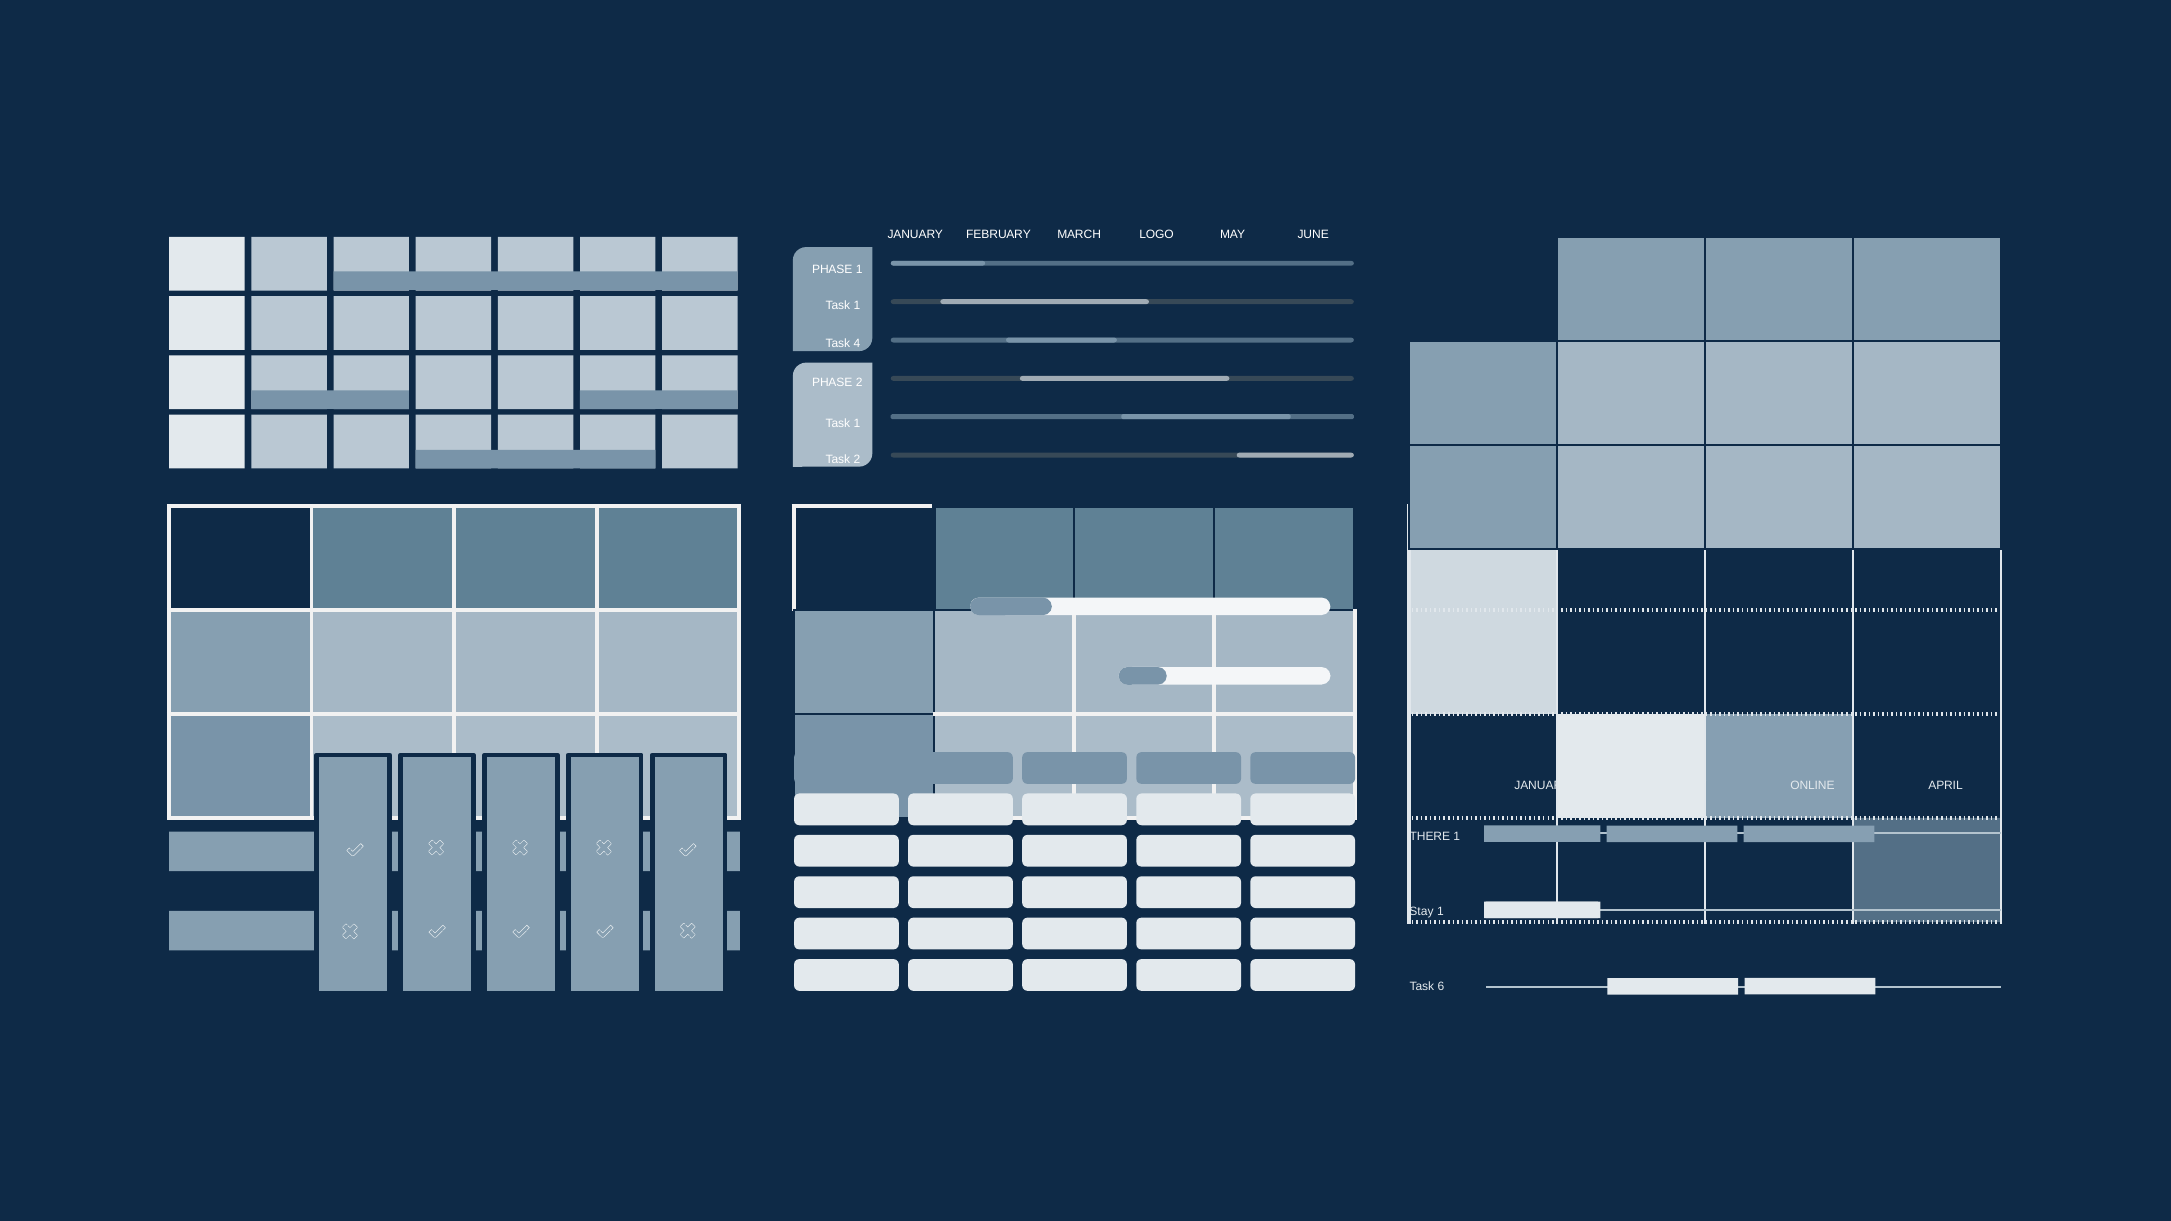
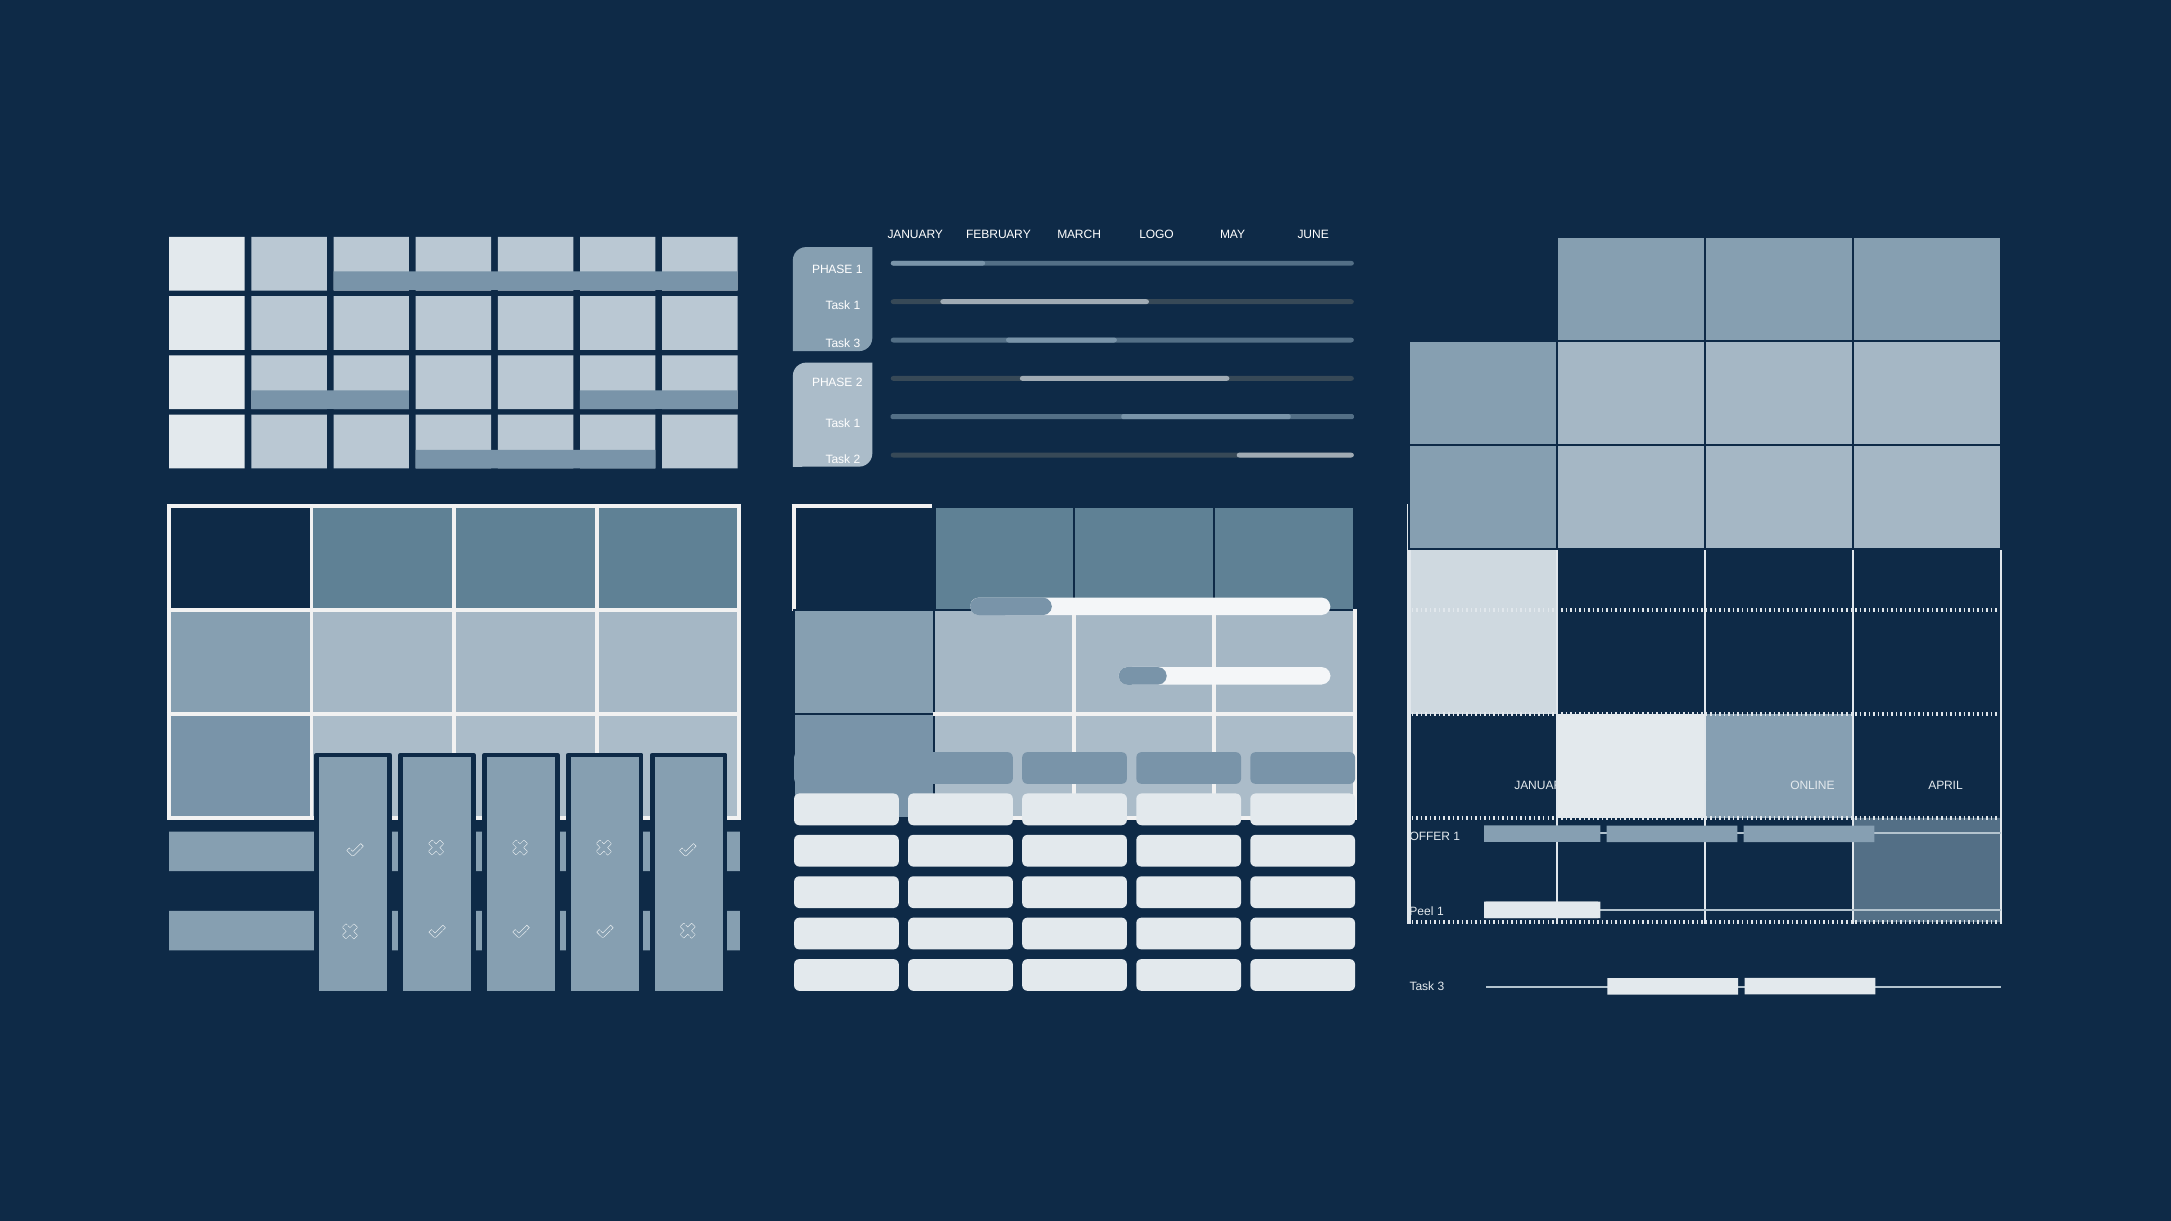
4 at (857, 344): 4 -> 3
THERE: THERE -> OFFER
Stay: Stay -> Peel
6 at (1441, 987): 6 -> 3
